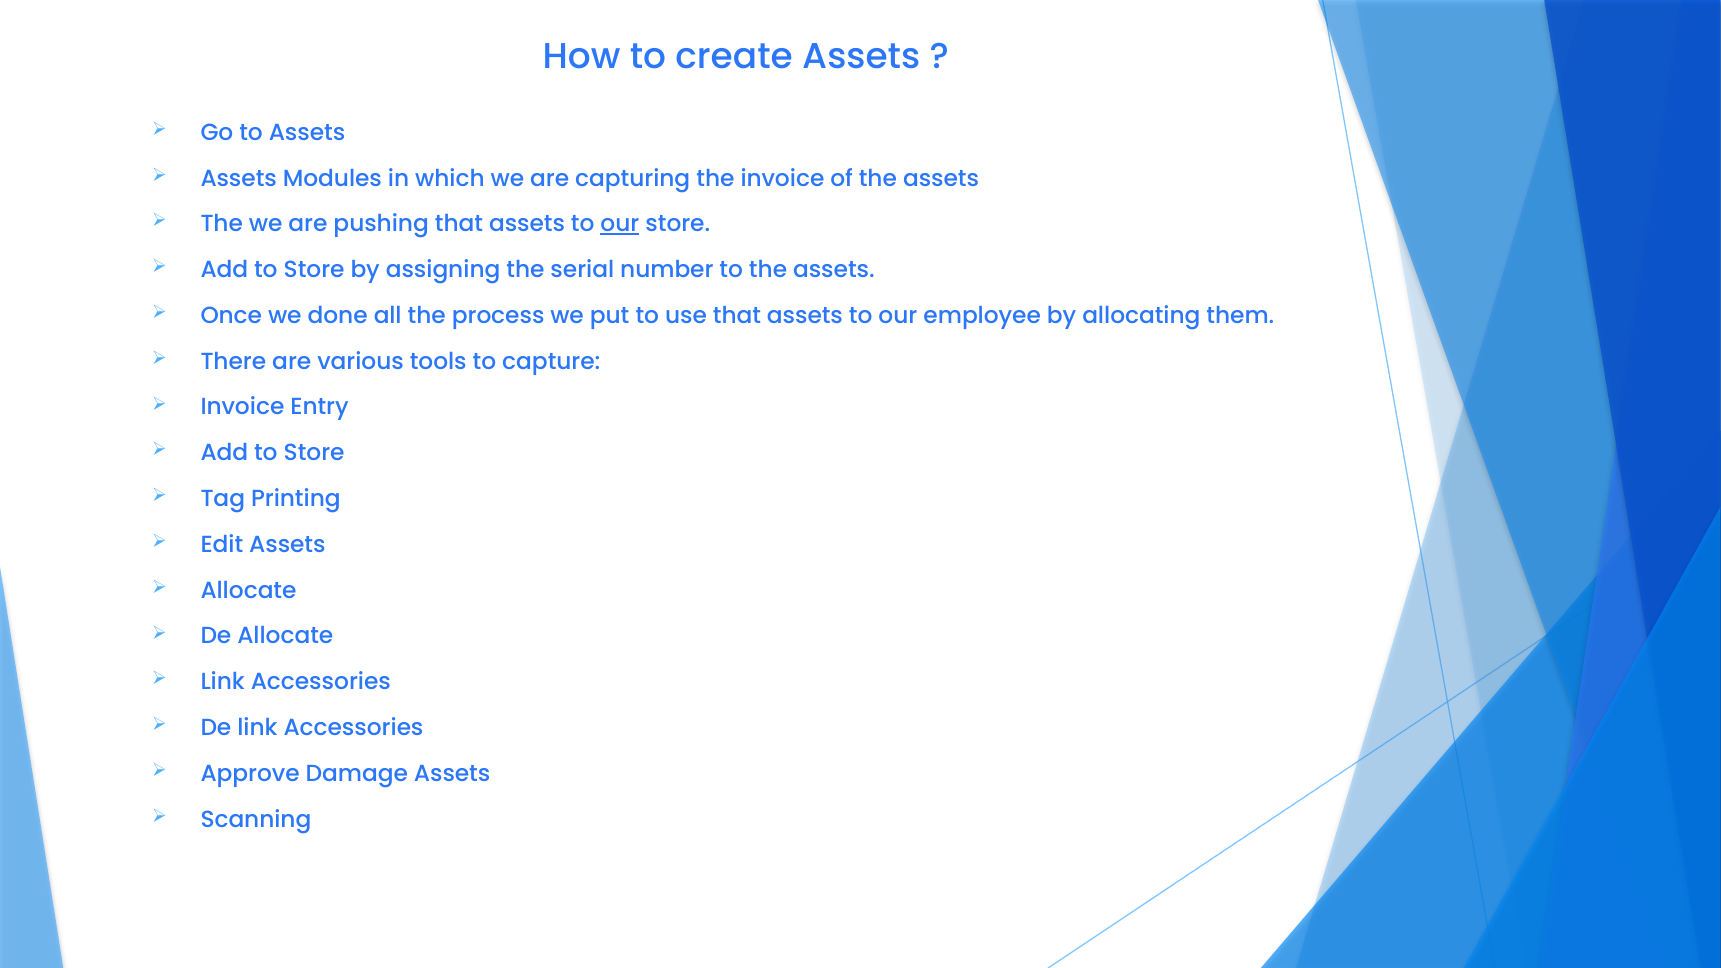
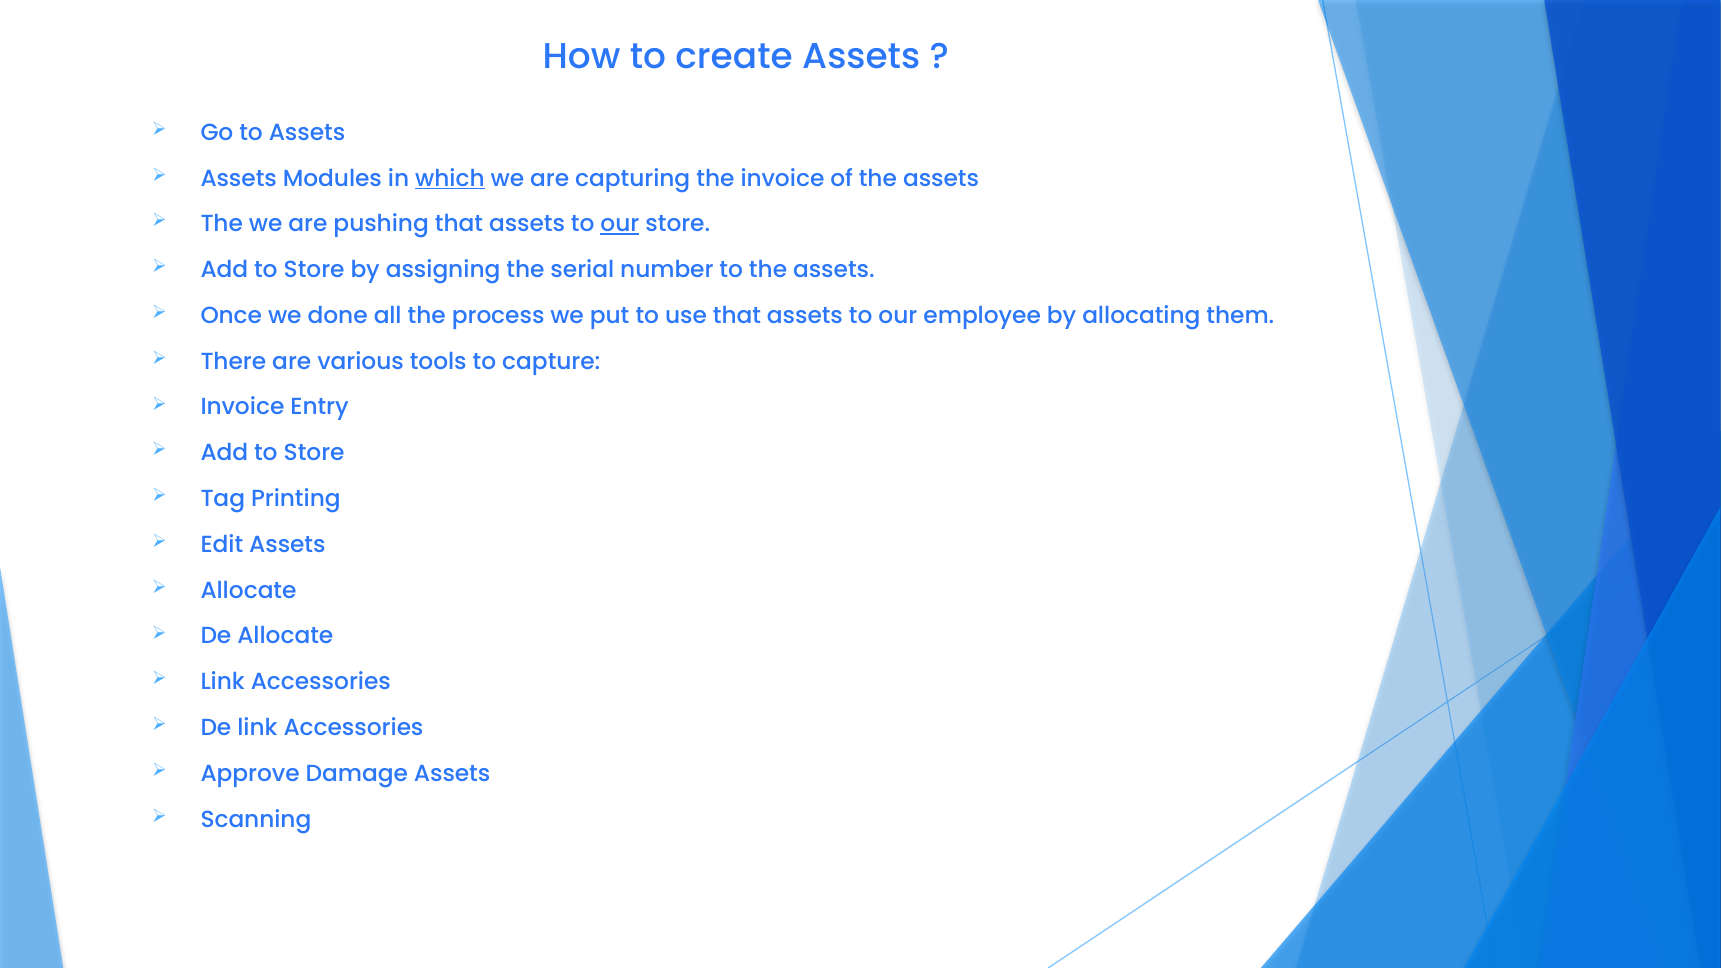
which underline: none -> present
